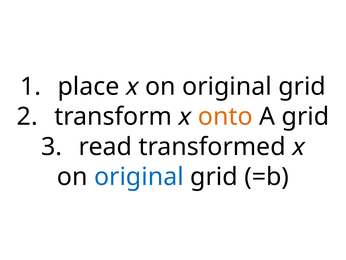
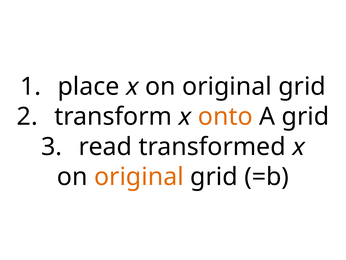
original at (139, 177) colour: blue -> orange
